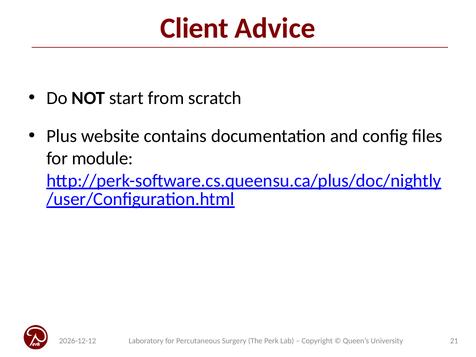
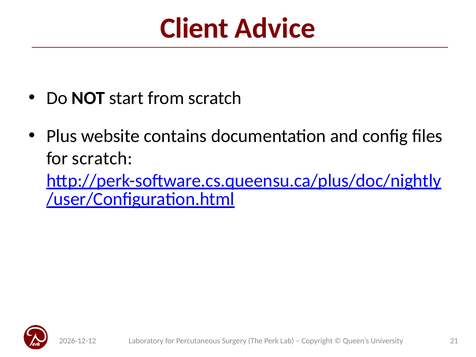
for module: module -> scratch
